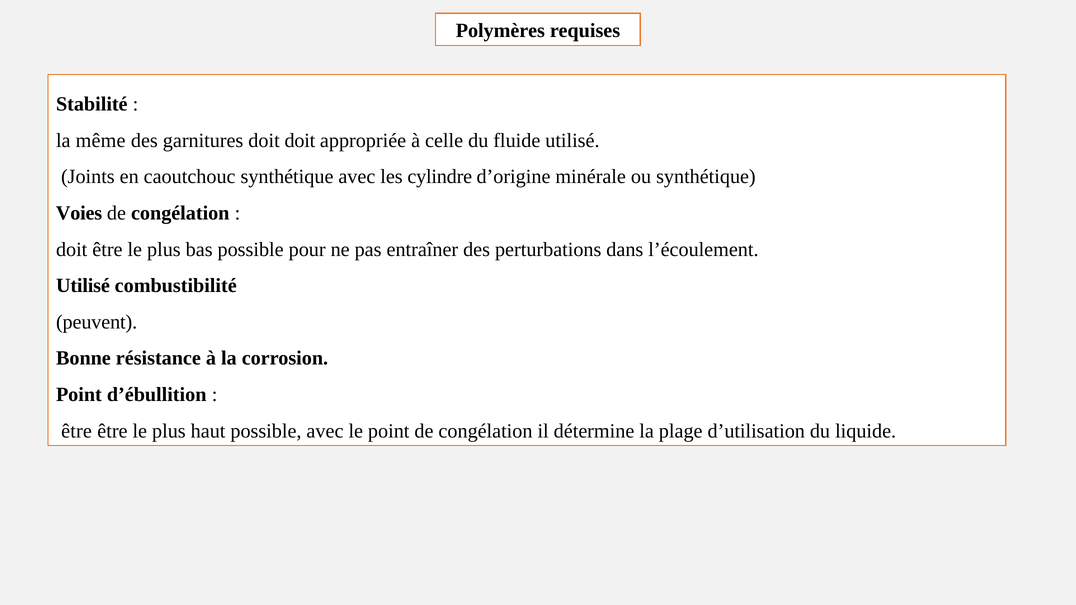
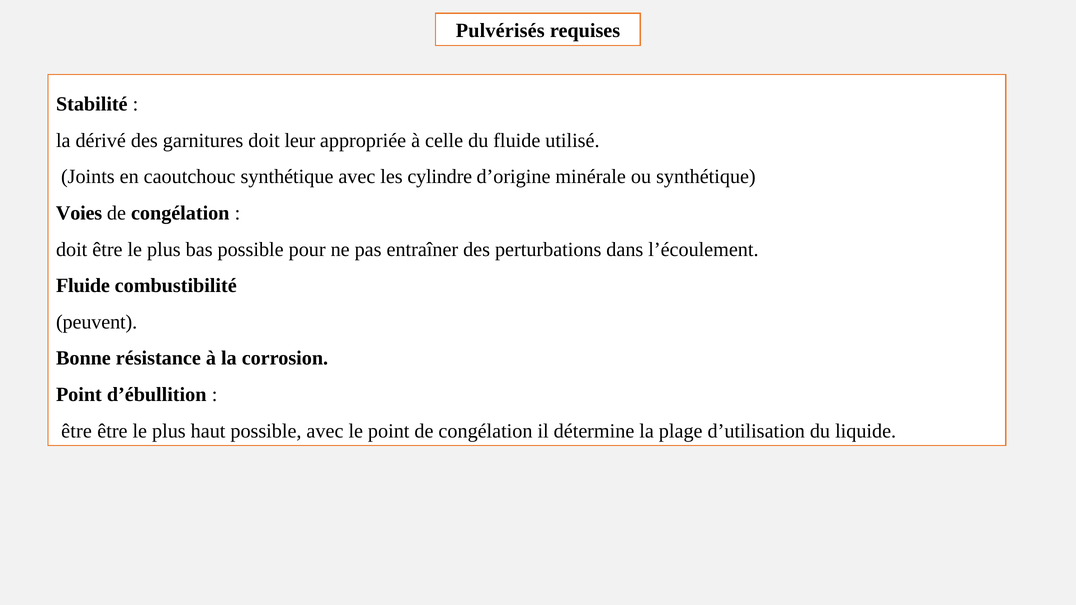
Polymères: Polymères -> Pulvérisés
même: même -> dérivé
doit doit: doit -> leur
Utilisé at (83, 286): Utilisé -> Fluide
